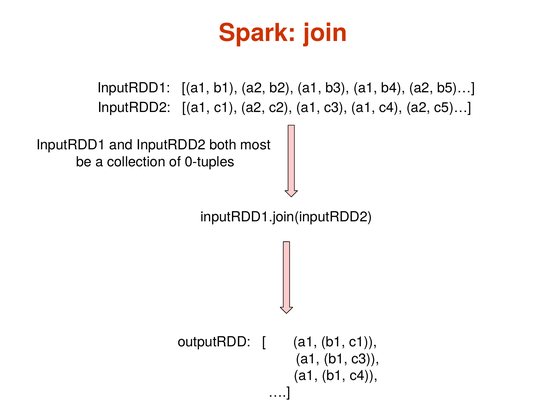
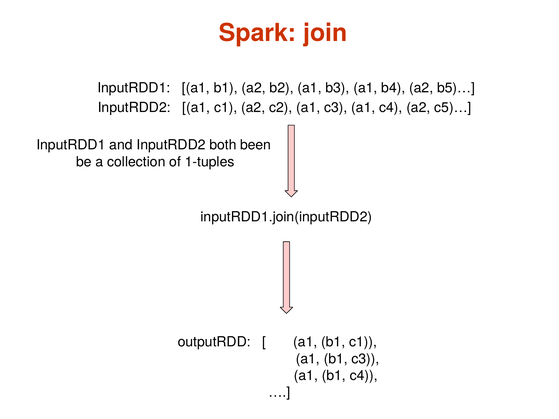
most: most -> been
0-tuples: 0-tuples -> 1-tuples
